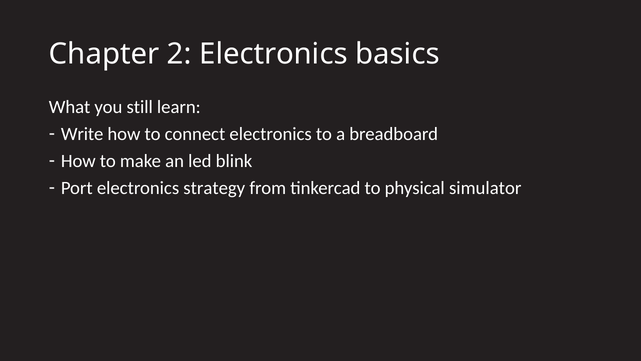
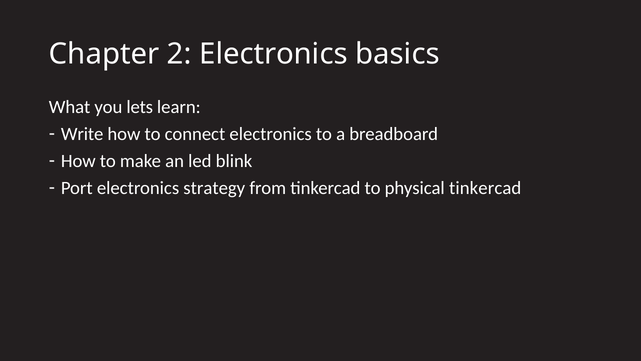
still: still -> lets
physical simulator: simulator -> tinkercad
